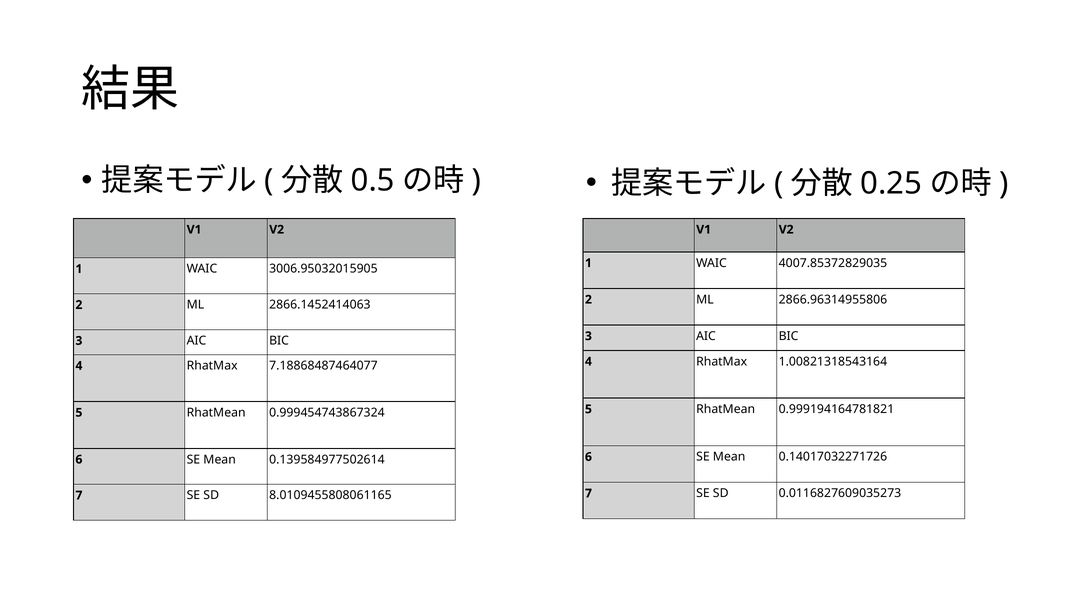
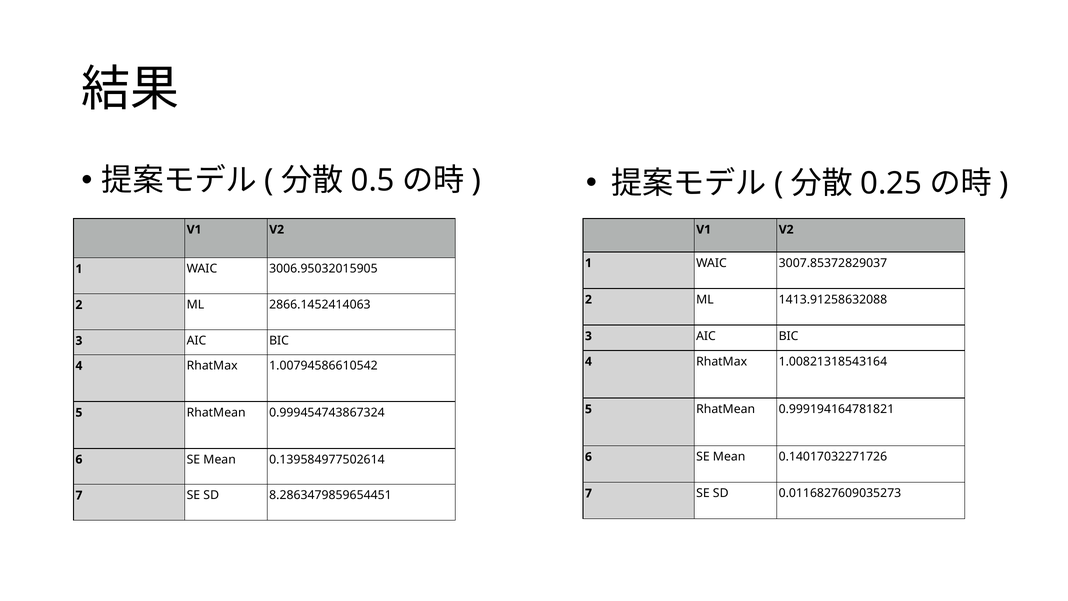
4007.85372829035: 4007.85372829035 -> 3007.85372829037
2866.96314955806: 2866.96314955806 -> 1413.91258632088
7.18868487464077: 7.18868487464077 -> 1.00794586610542
8.0109455808061165: 8.0109455808061165 -> 8.2863479859654451
